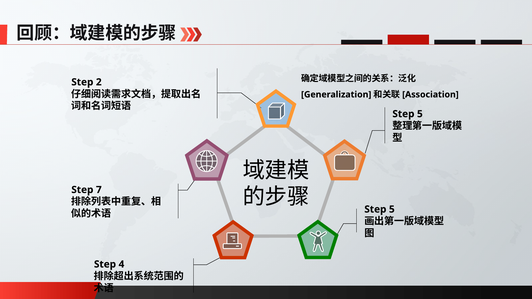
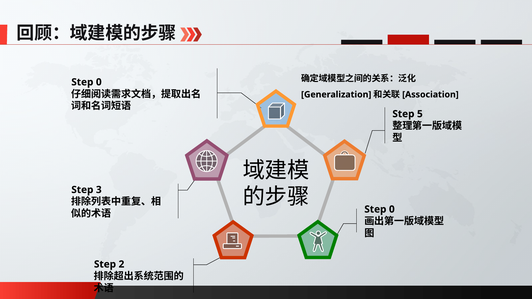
2 at (99, 82): 2 -> 0
7: 7 -> 3
5 at (392, 209): 5 -> 0
4: 4 -> 2
